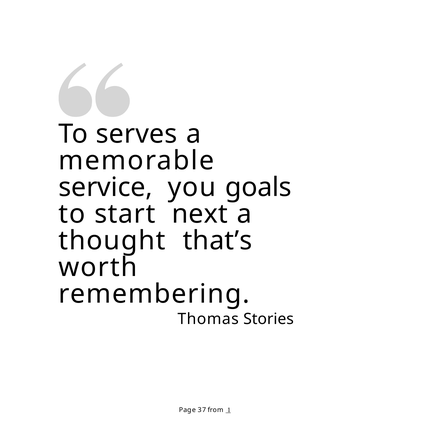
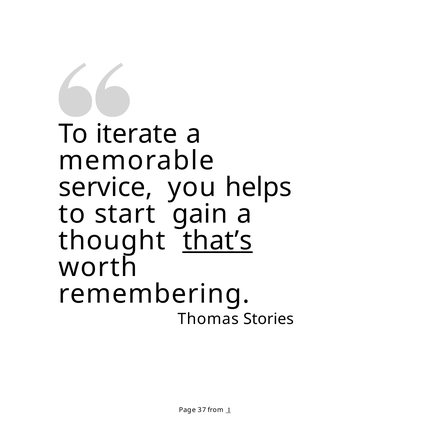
serves: serves -> iterate
goals: goals -> helps
next: next -> gain
that’s underline: none -> present
